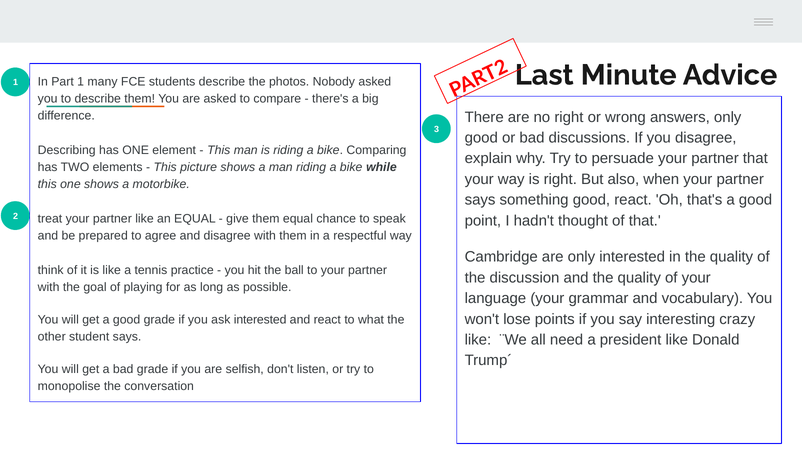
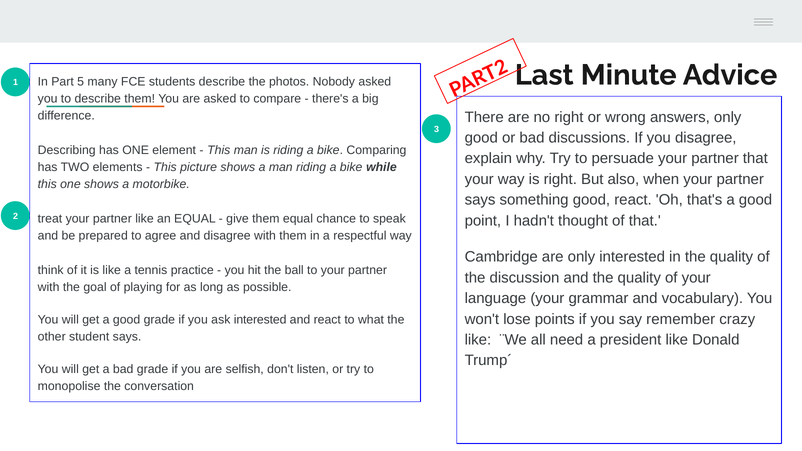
Part 1: 1 -> 5
interesting: interesting -> remember
